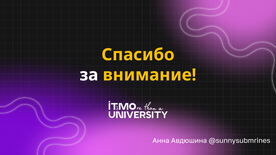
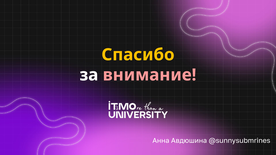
внимание colour: yellow -> pink
